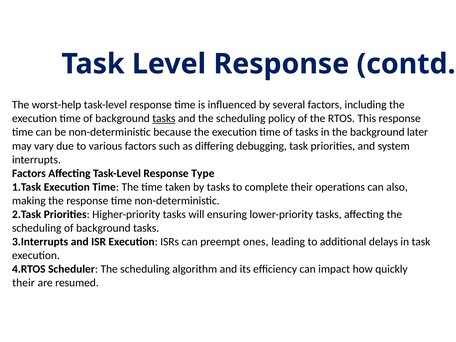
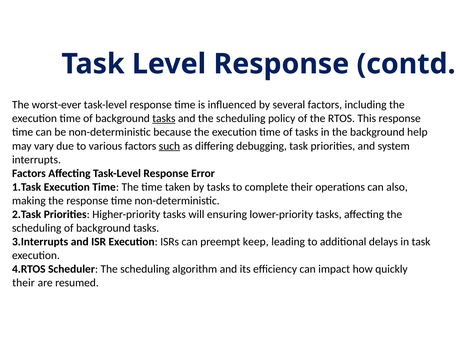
worst-help: worst-help -> worst-ever
later: later -> help
such underline: none -> present
Type: Type -> Error
ones: ones -> keep
